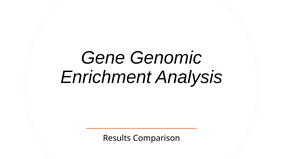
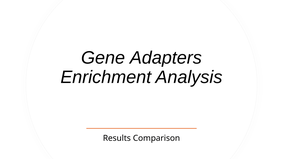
Genomic: Genomic -> Adapters
